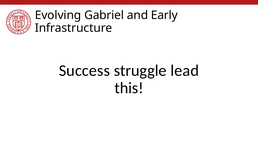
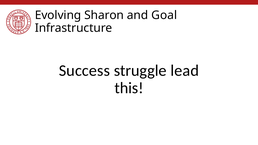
Gabriel: Gabriel -> Sharon
Early: Early -> Goal
